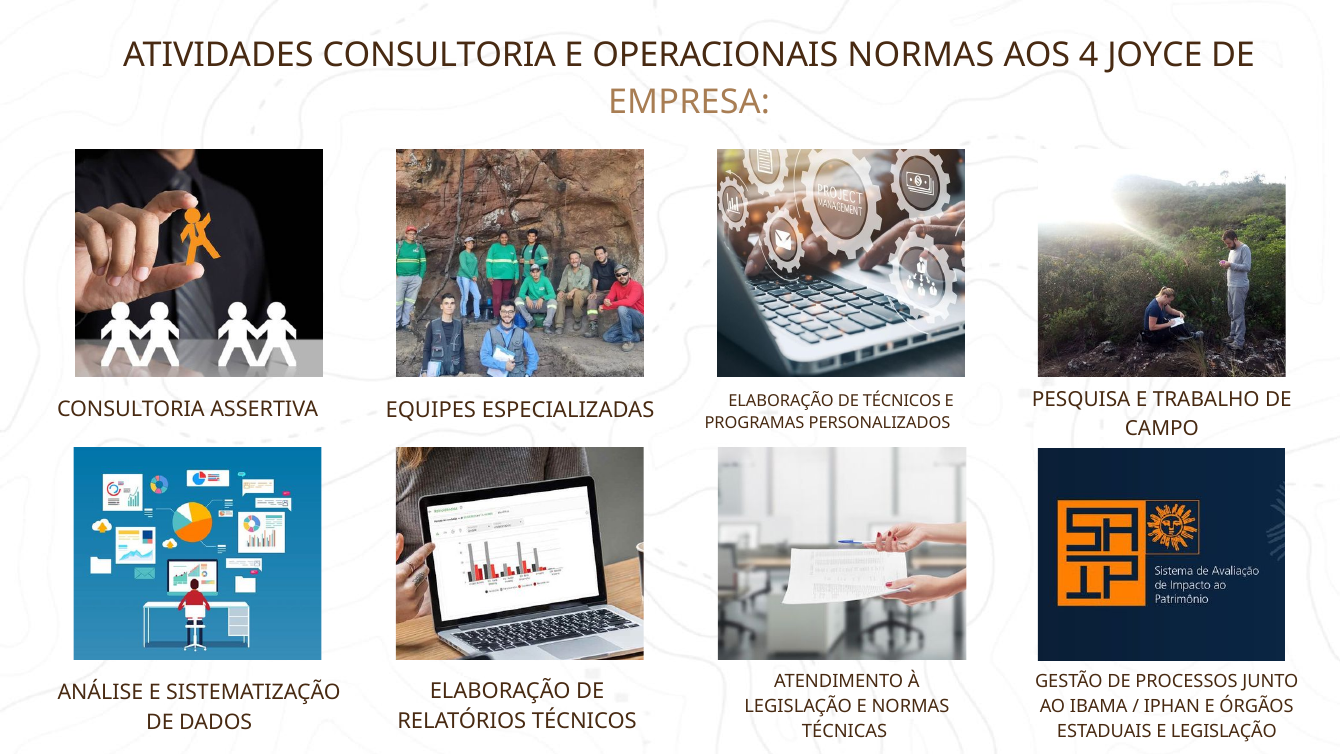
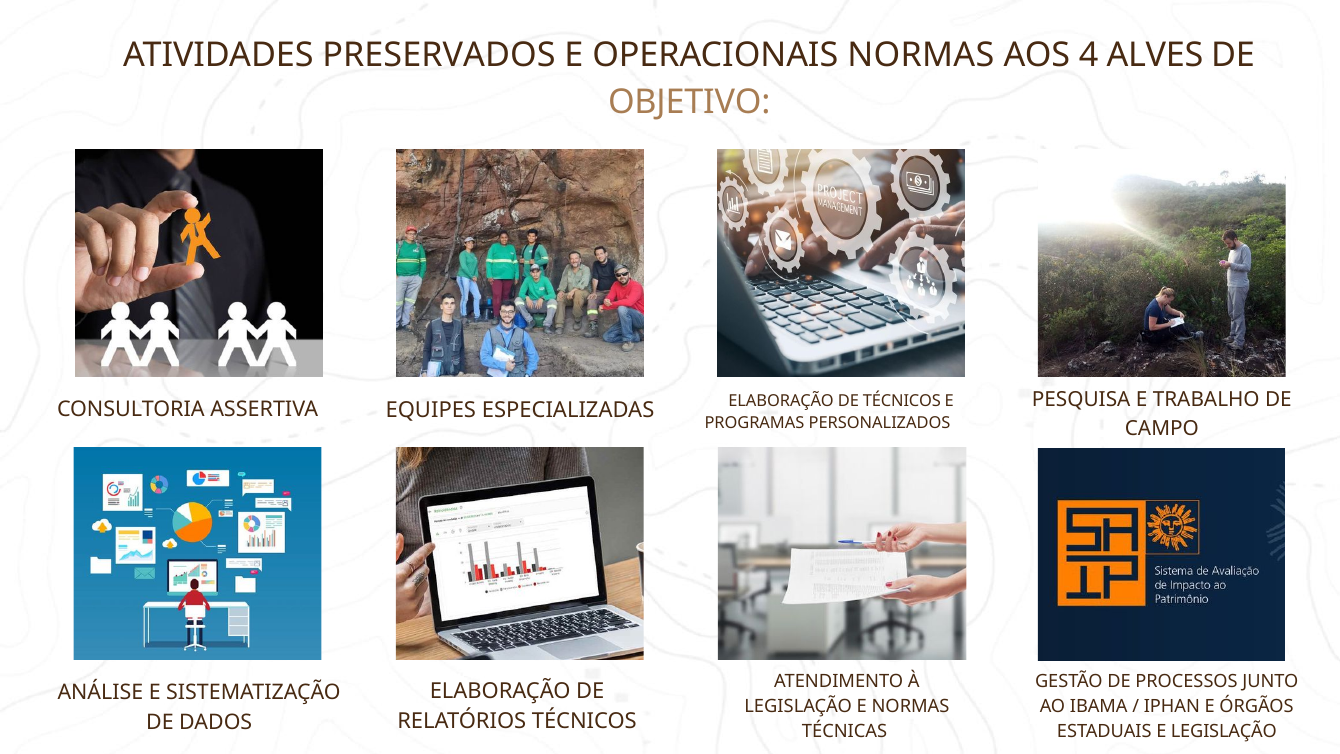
ATIVIDADES CONSULTORIA: CONSULTORIA -> PRESERVADOS
JOYCE: JOYCE -> ALVES
EMPRESA: EMPRESA -> OBJETIVO
